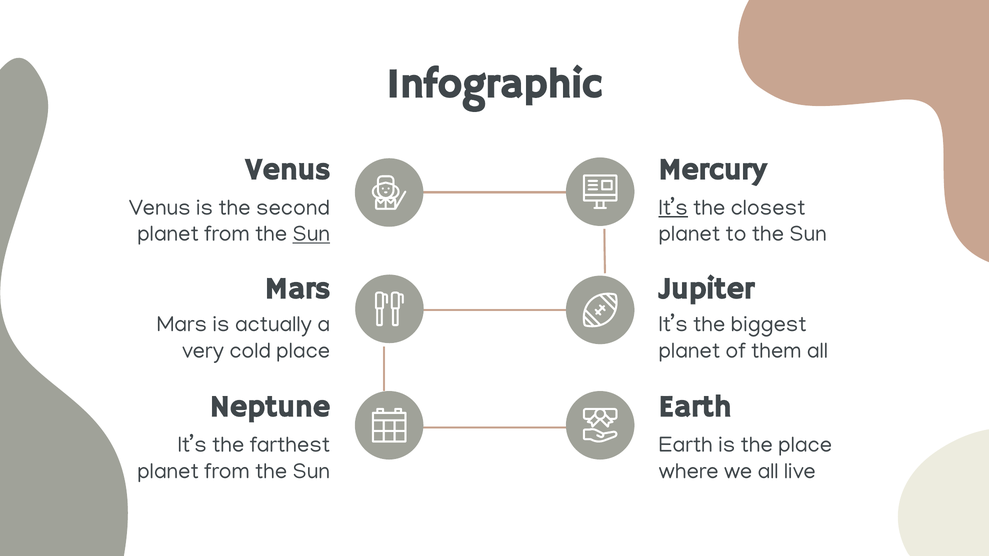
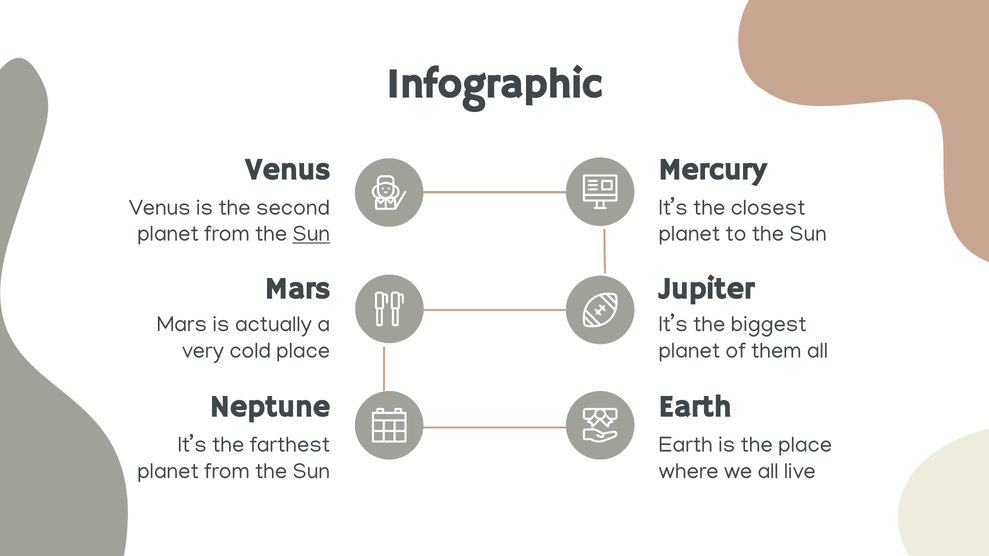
It’s at (673, 207) underline: present -> none
